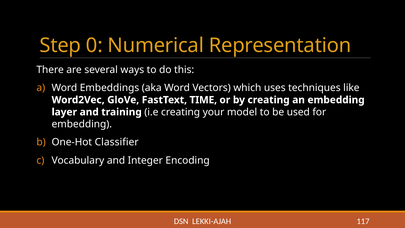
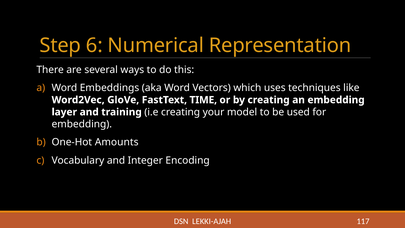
0: 0 -> 6
Classifier: Classifier -> Amounts
